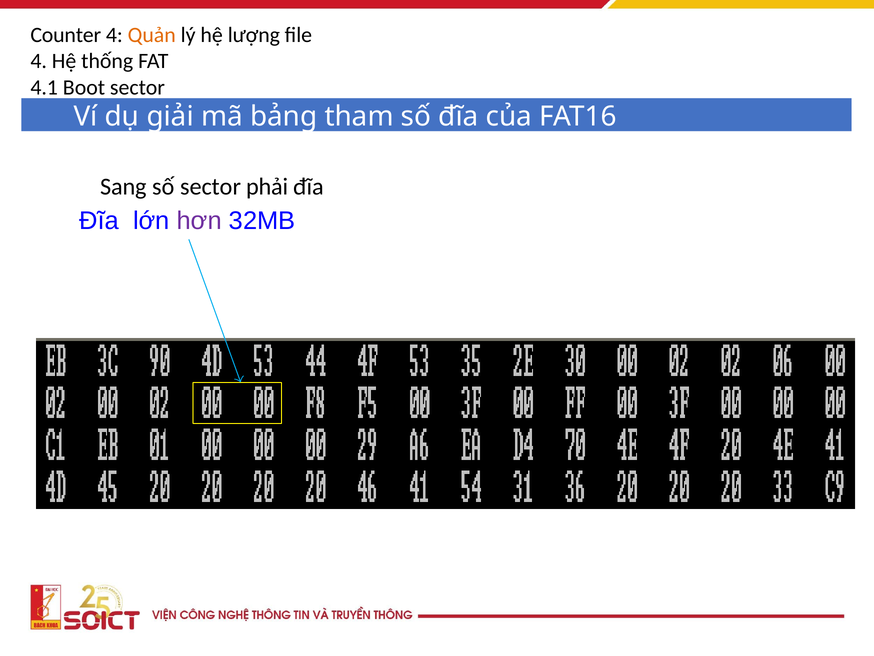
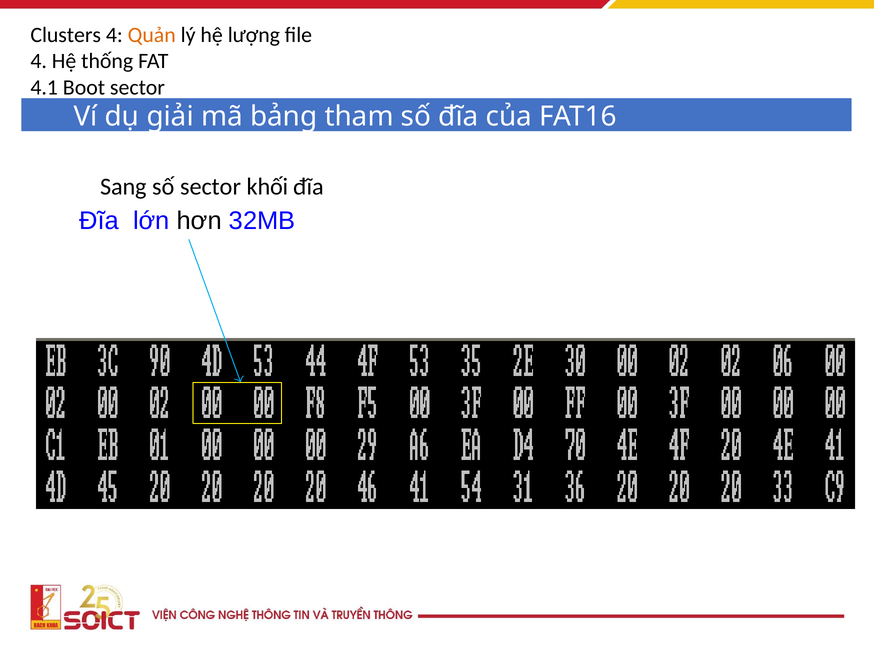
Counter: Counter -> Clusters
phải: phải -> khối
hơn colour: purple -> black
